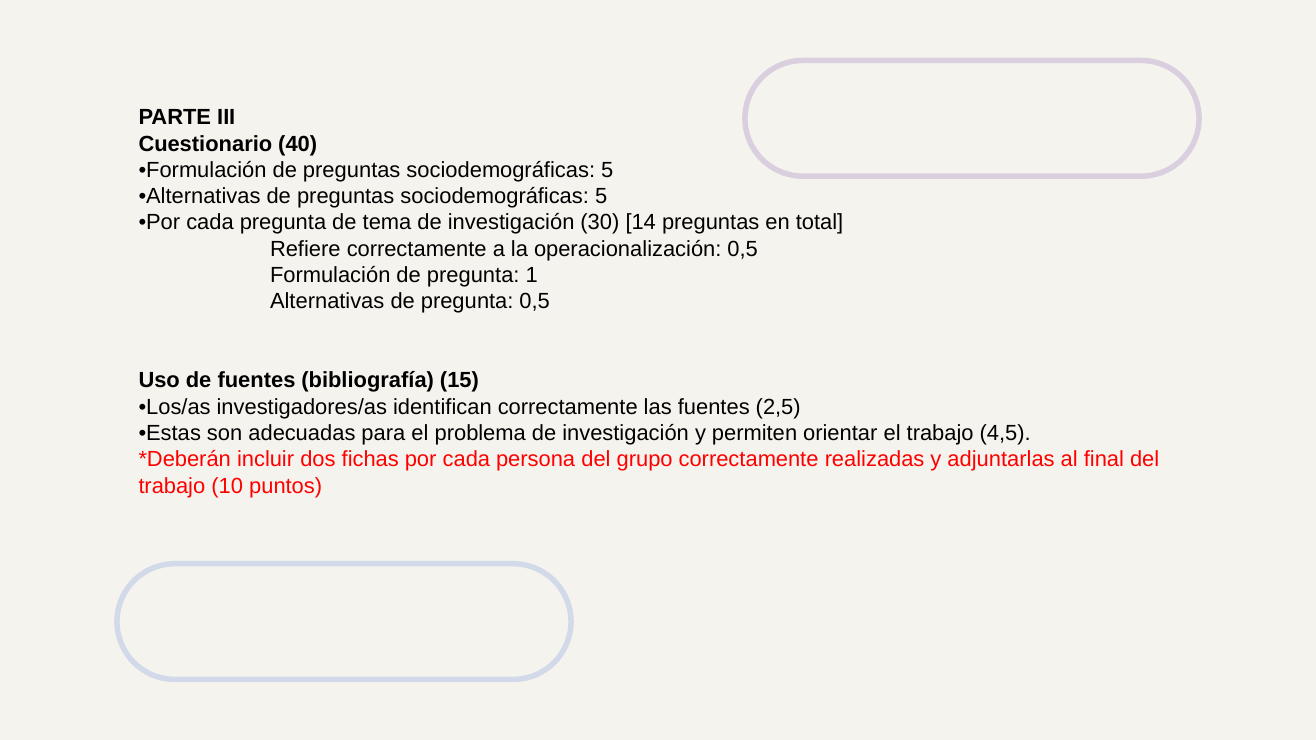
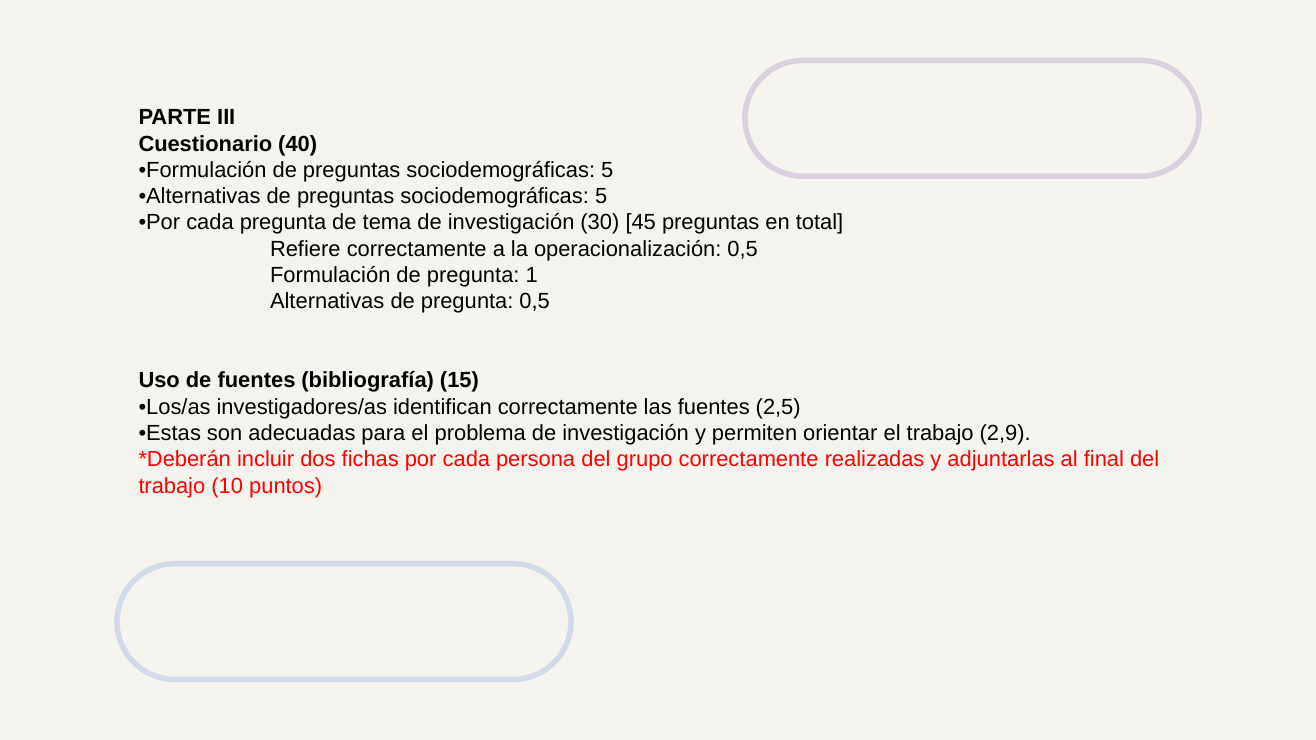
14: 14 -> 45
4,5: 4,5 -> 2,9
